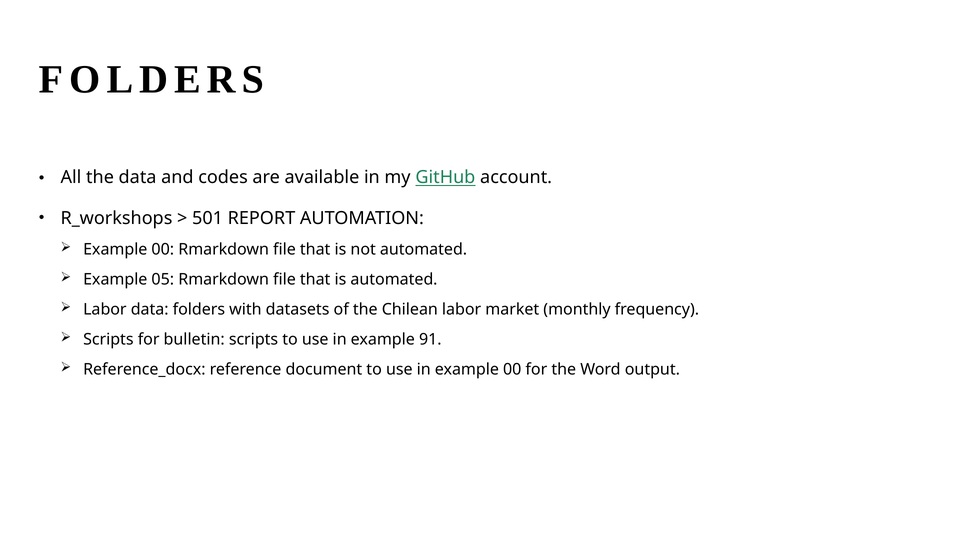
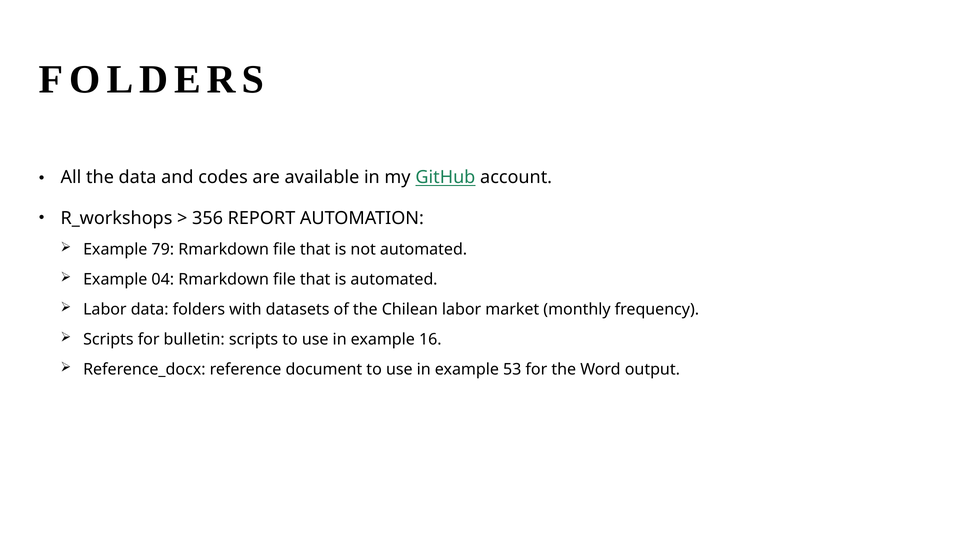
501: 501 -> 356
00 at (163, 249): 00 -> 79
05: 05 -> 04
91: 91 -> 16
in example 00: 00 -> 53
